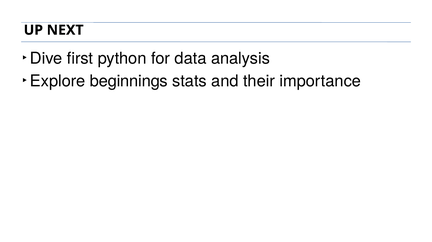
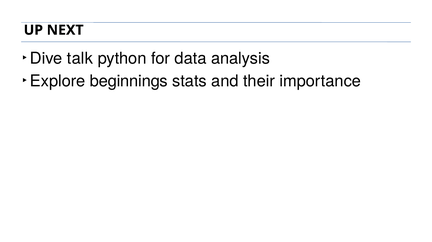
first: first -> talk
